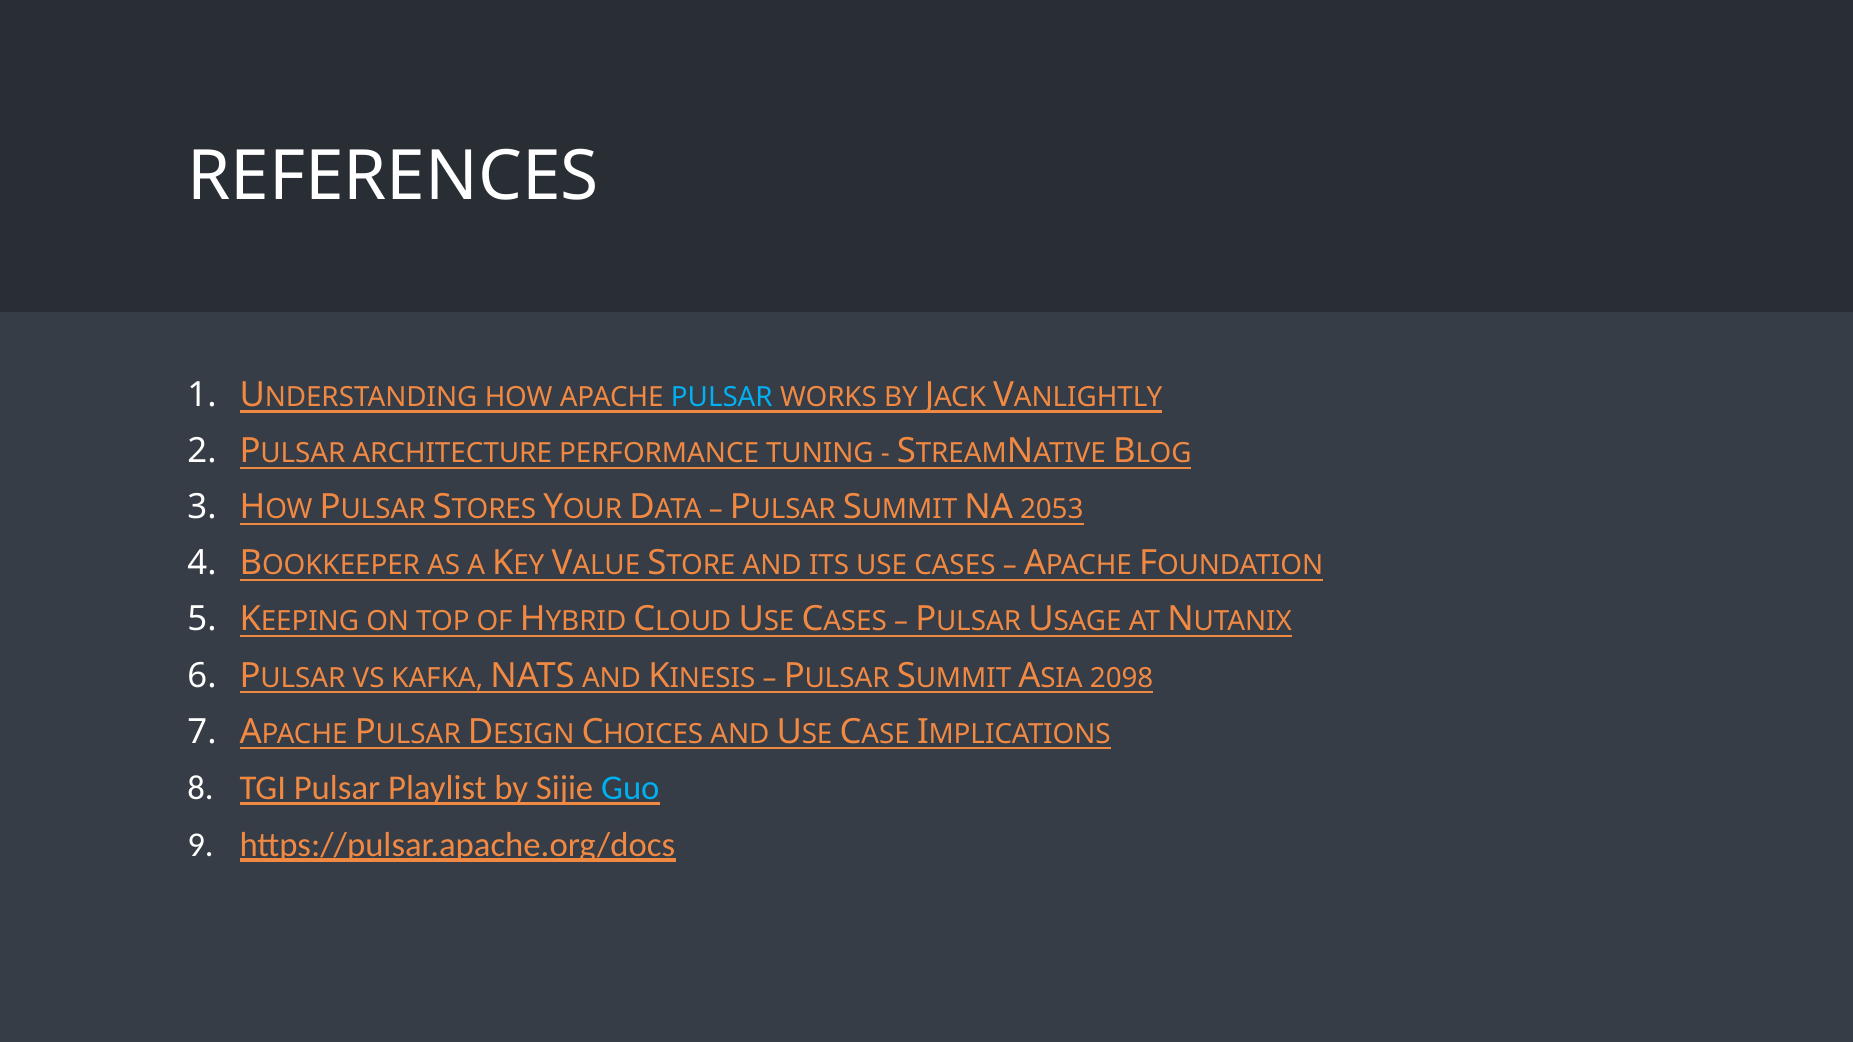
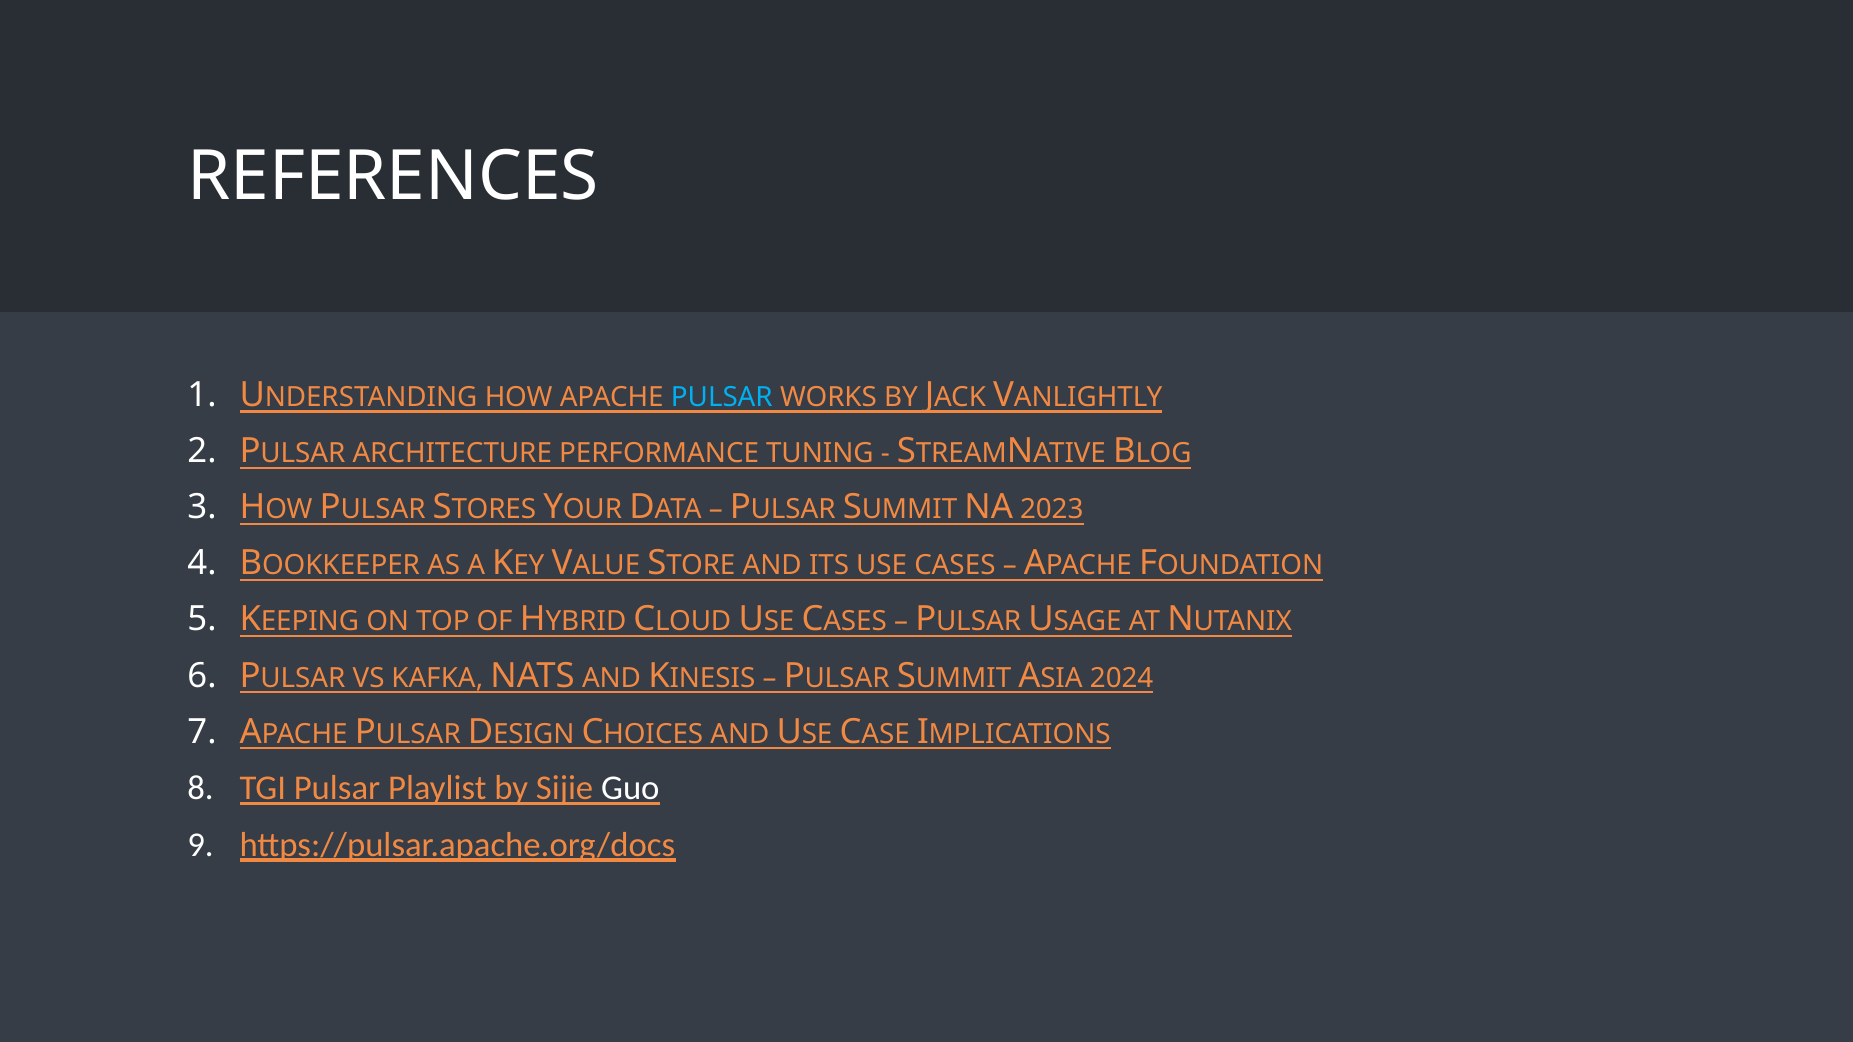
2053: 2053 -> 2023
2098: 2098 -> 2024
Guo colour: light blue -> white
